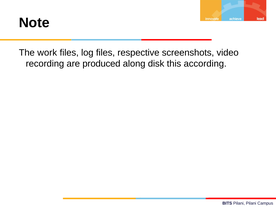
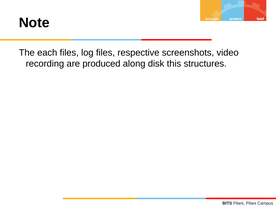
work: work -> each
according: according -> structures
